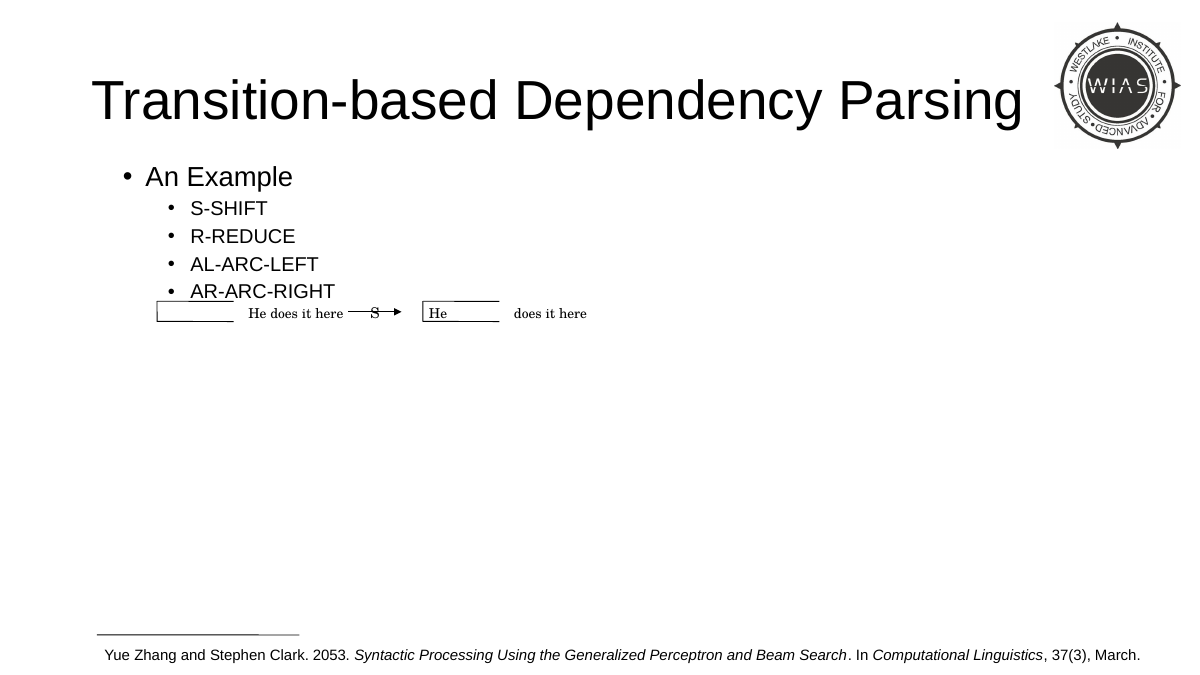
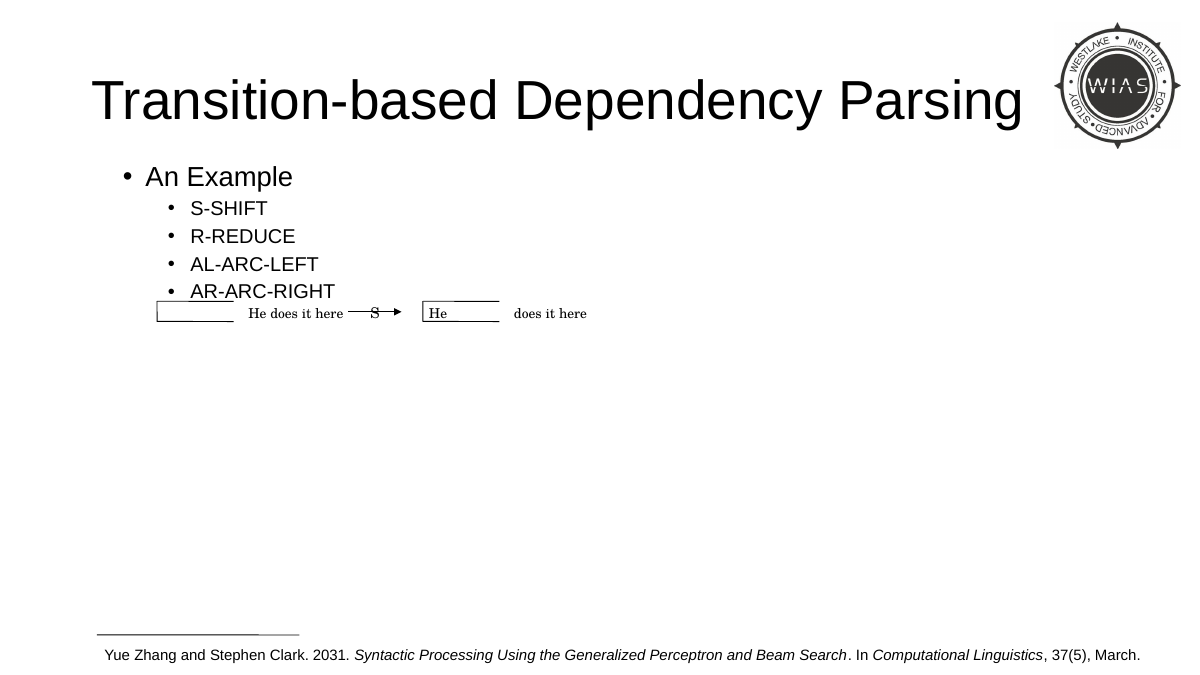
2053: 2053 -> 2031
37(3: 37(3 -> 37(5
